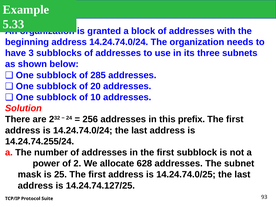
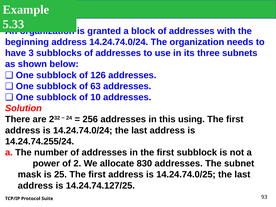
285: 285 -> 126
20: 20 -> 63
prefix: prefix -> using
628: 628 -> 830
